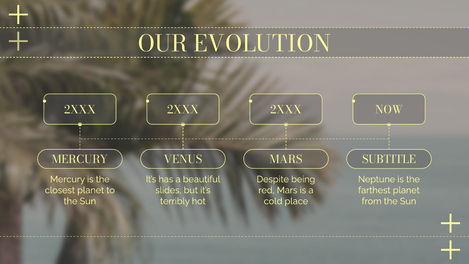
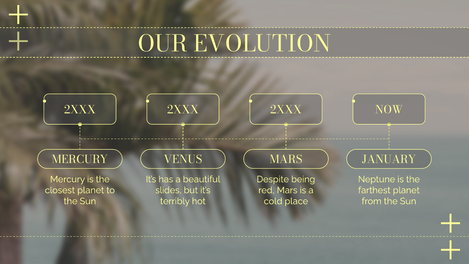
SUBTITLE: SUBTITLE -> JANUARY
